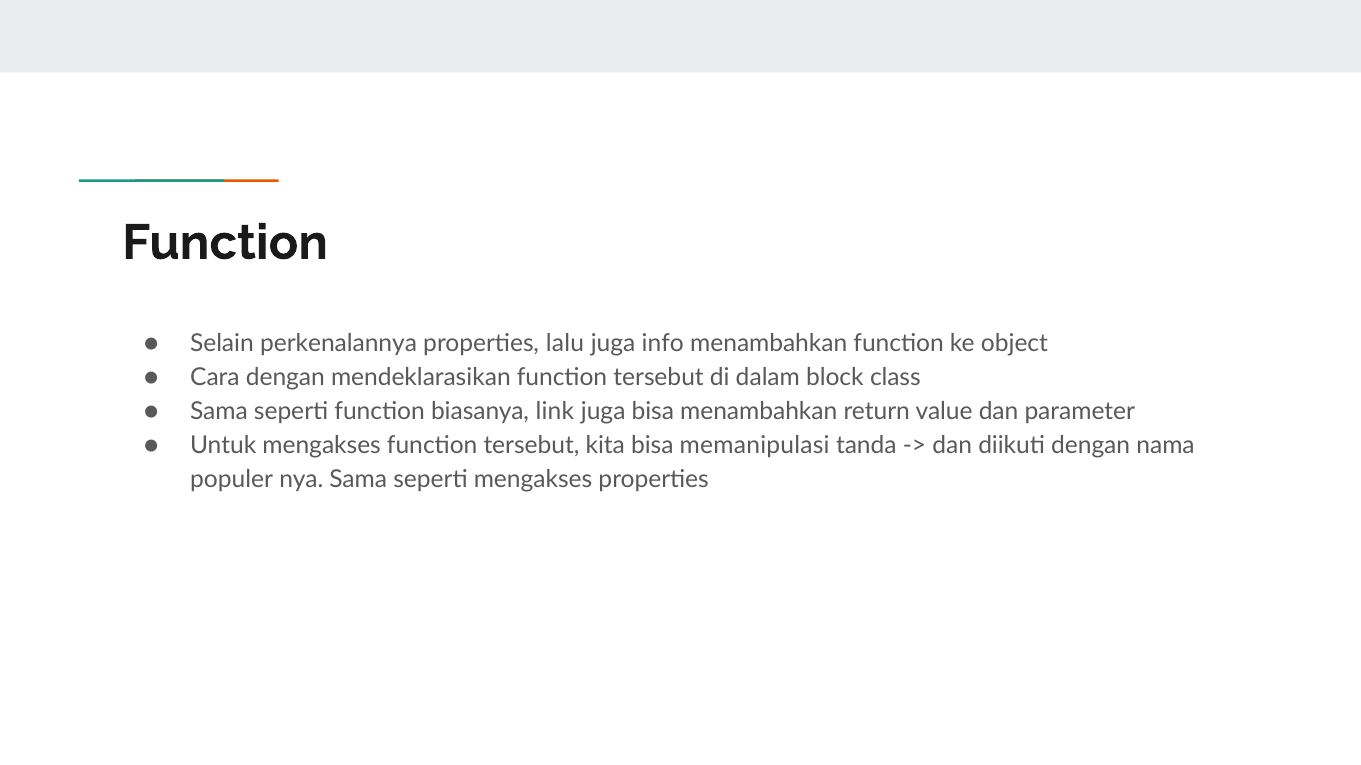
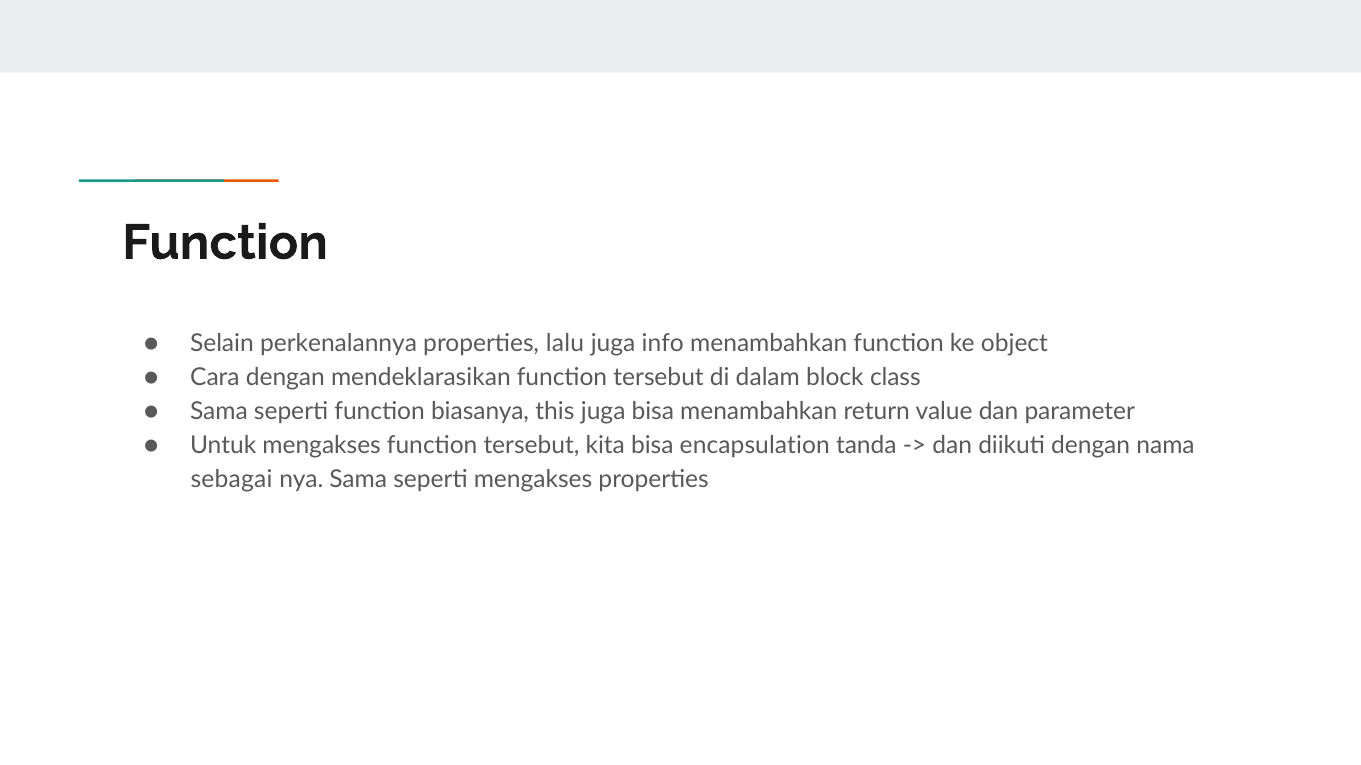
link: link -> this
memanipulasi: memanipulasi -> encapsulation
populer: populer -> sebagai
